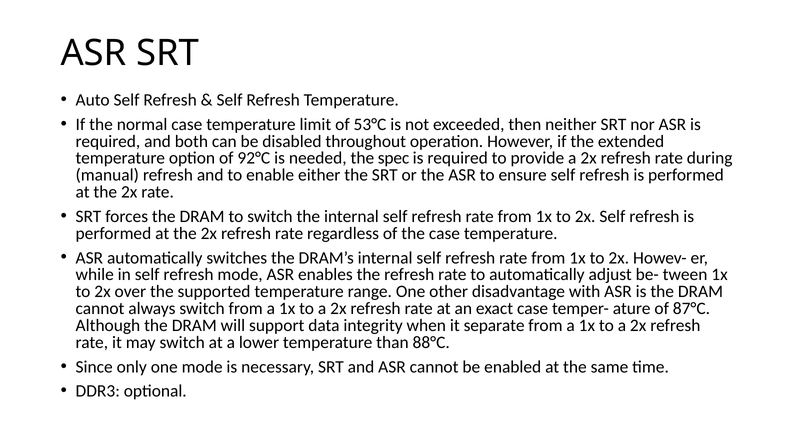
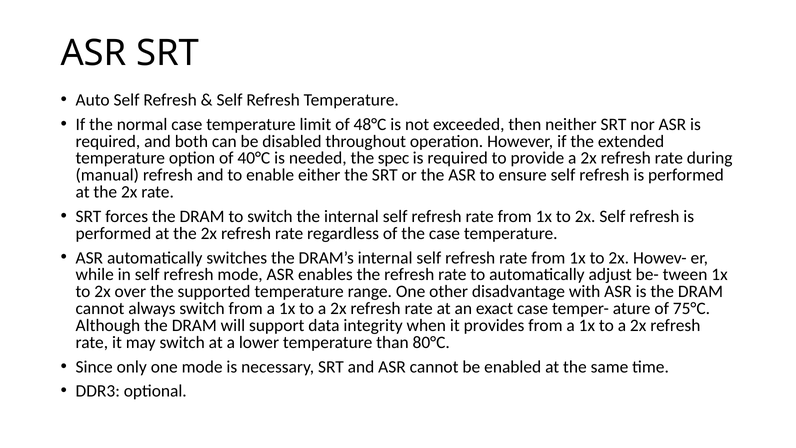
53°C: 53°C -> 48°C
92°C: 92°C -> 40°C
87°C: 87°C -> 75°C
separate: separate -> provides
88°C: 88°C -> 80°C
